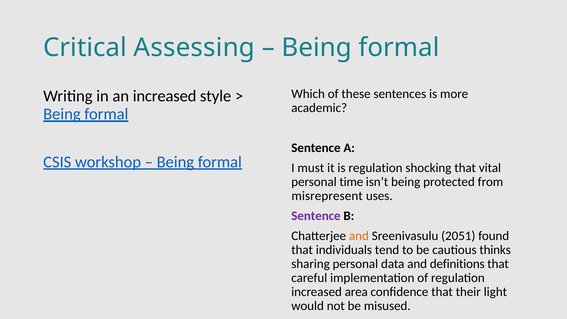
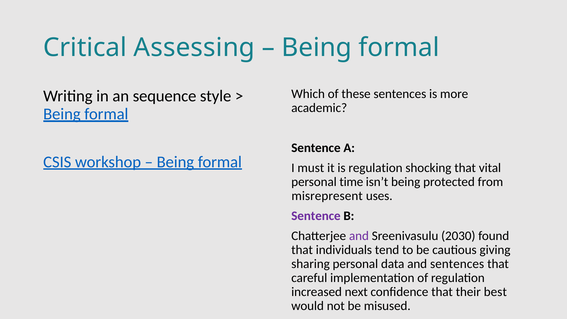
an increased: increased -> sequence
and at (359, 236) colour: orange -> purple
2051: 2051 -> 2030
thinks: thinks -> giving
and definitions: definitions -> sentences
area: area -> next
light: light -> best
